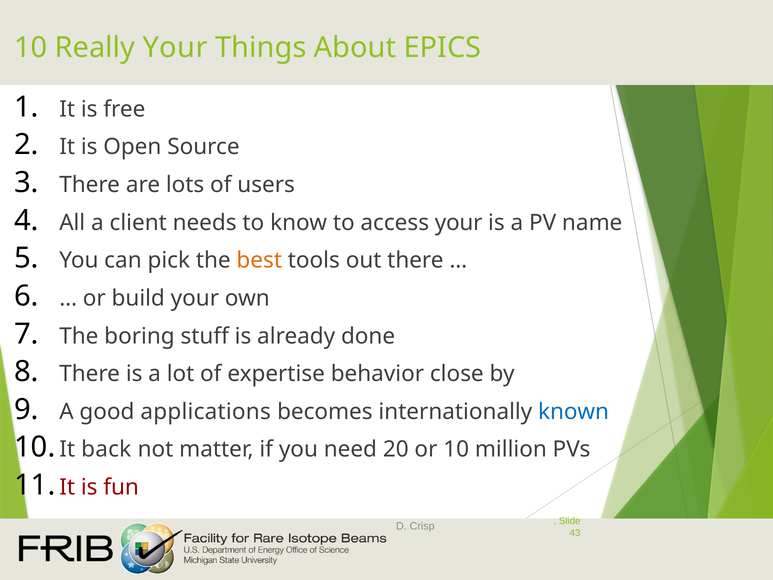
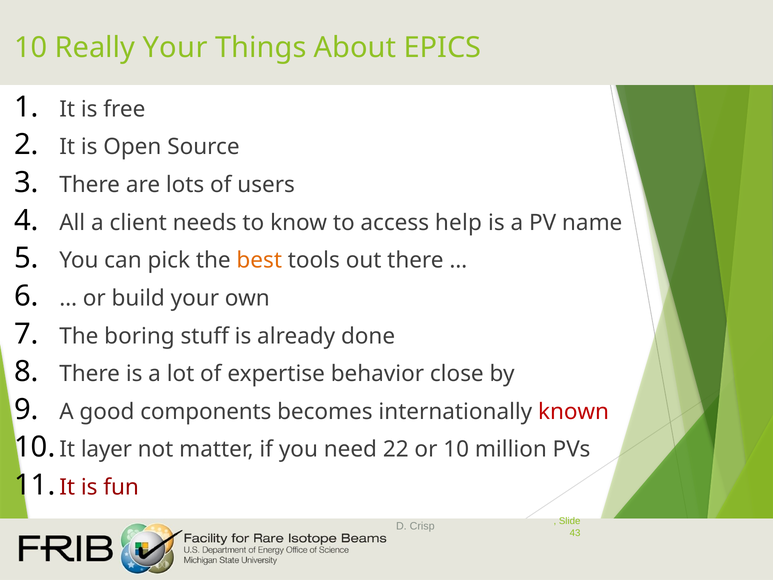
access your: your -> help
applications: applications -> components
known colour: blue -> red
back: back -> layer
20: 20 -> 22
